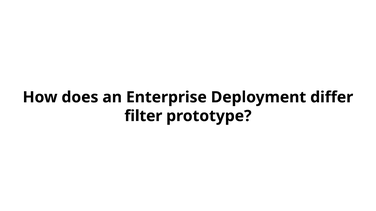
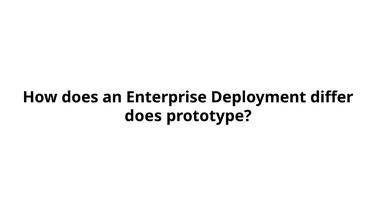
filter at (143, 116): filter -> does
